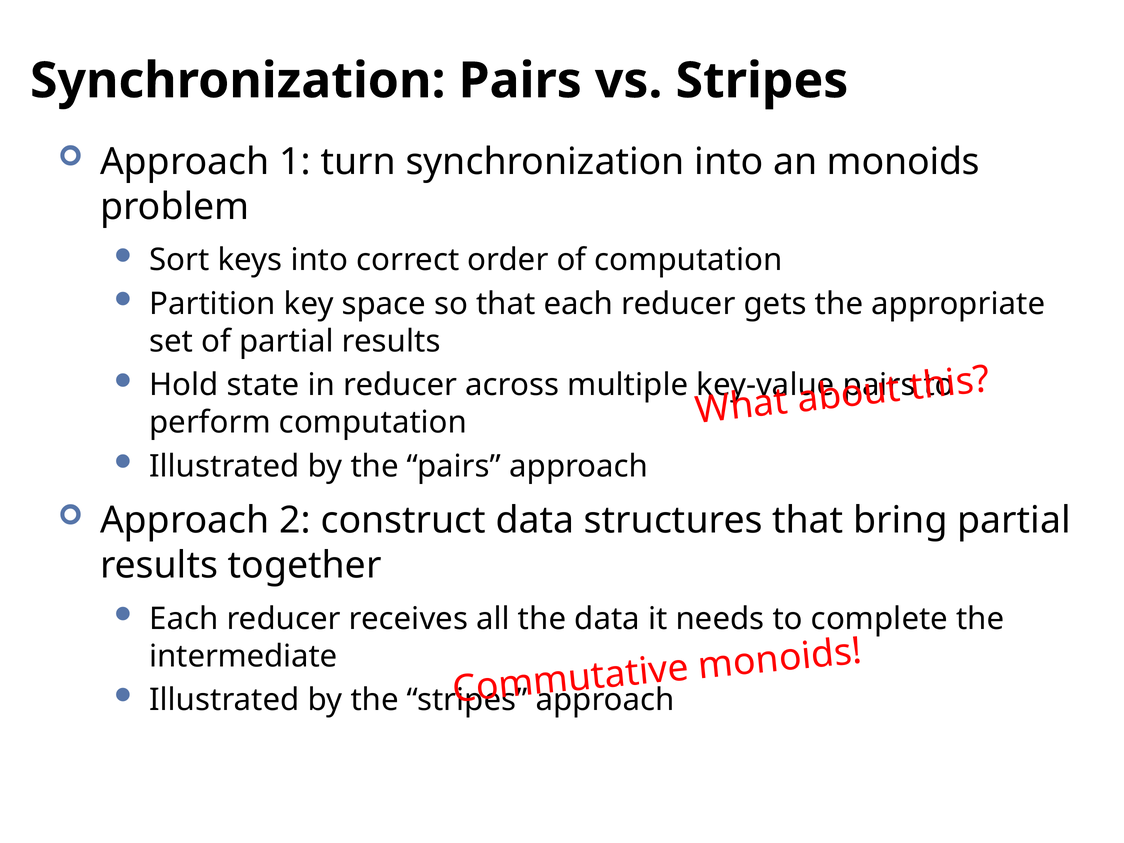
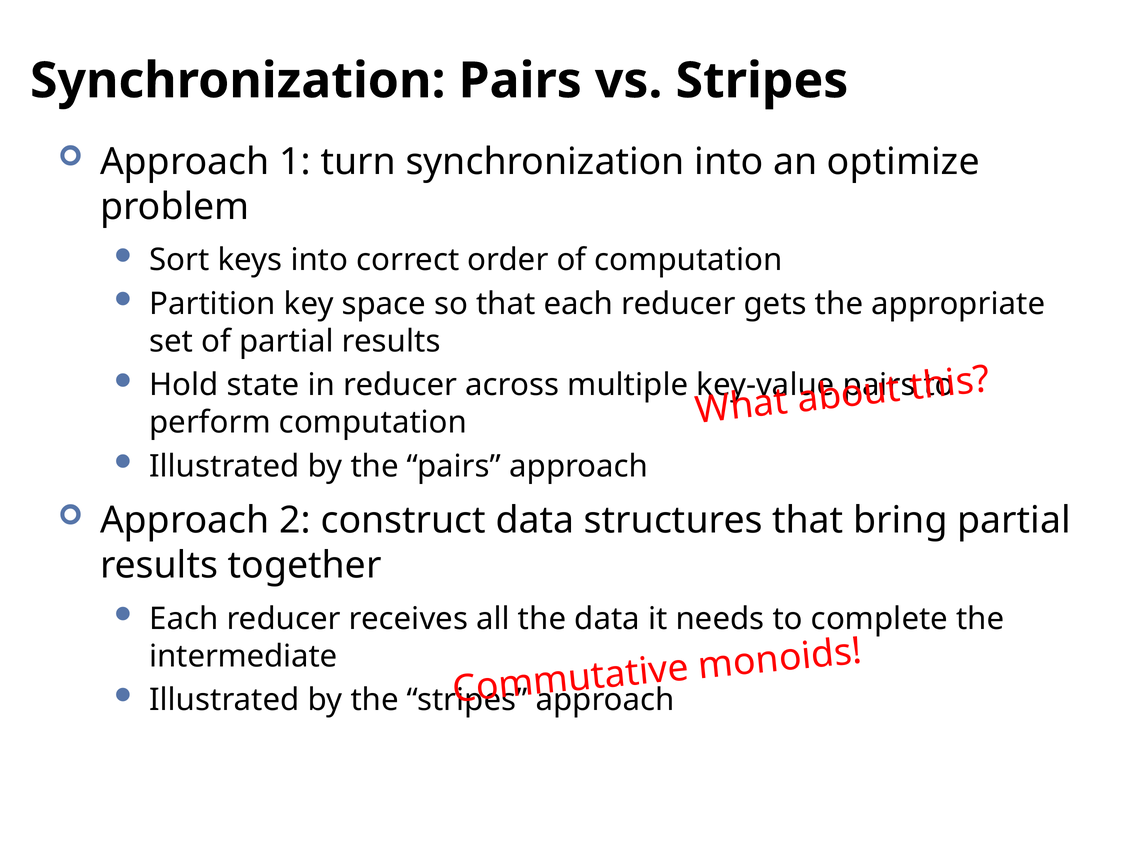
an monoids: monoids -> optimize
